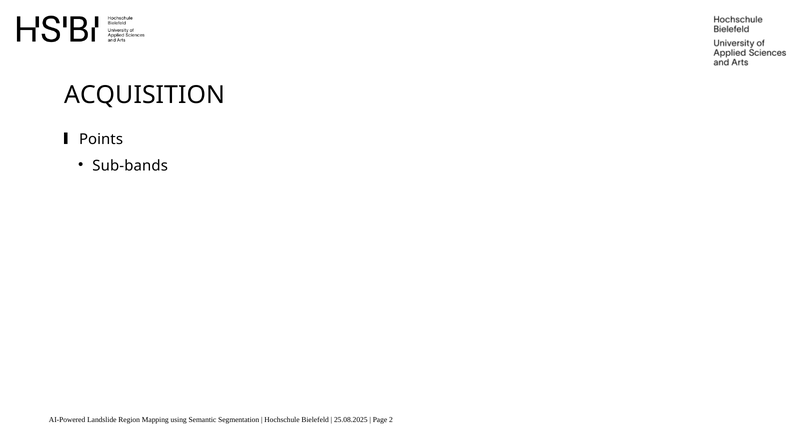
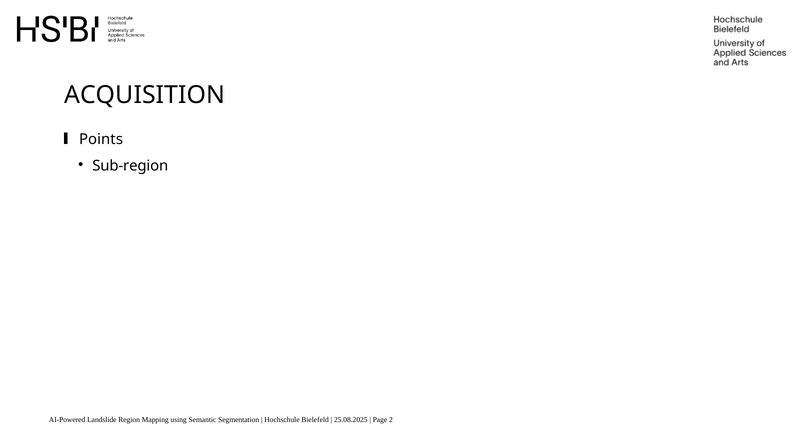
Sub-bands: Sub-bands -> Sub-region
